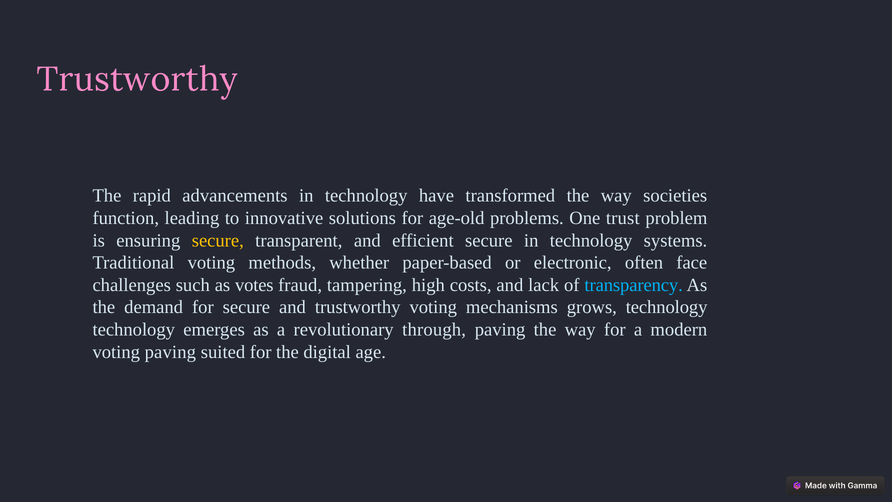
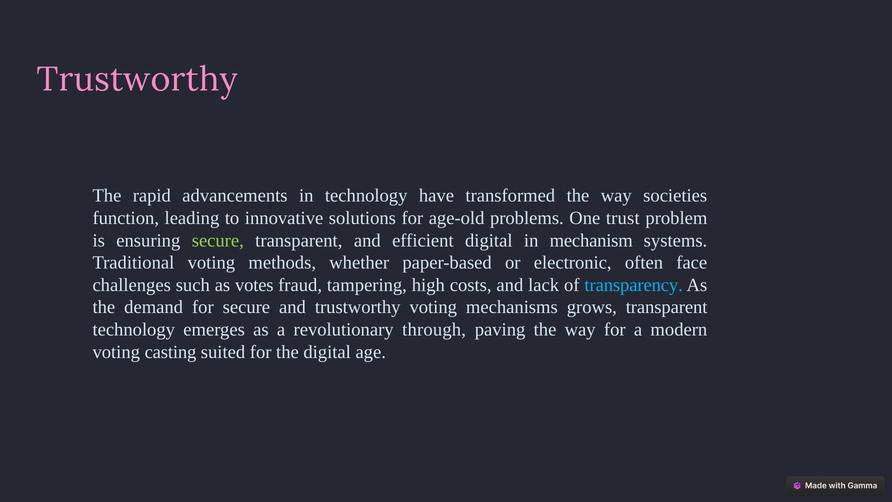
secure at (218, 240) colour: yellow -> light green
efficient secure: secure -> digital
technology at (591, 240): technology -> mechanism
grows technology: technology -> transparent
voting paving: paving -> casting
